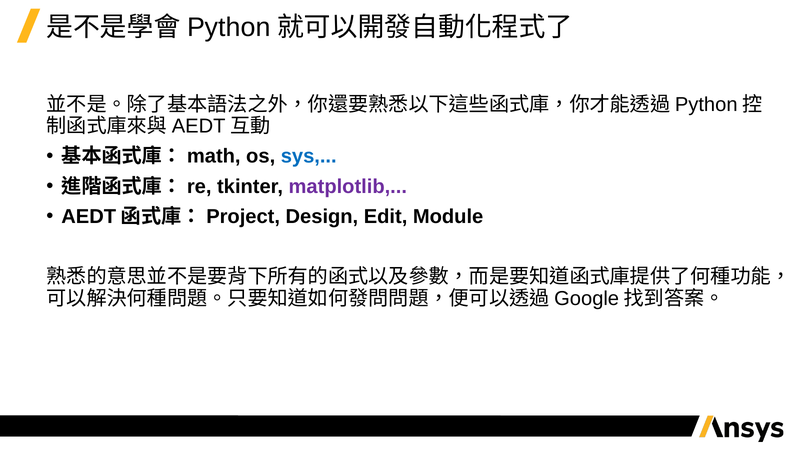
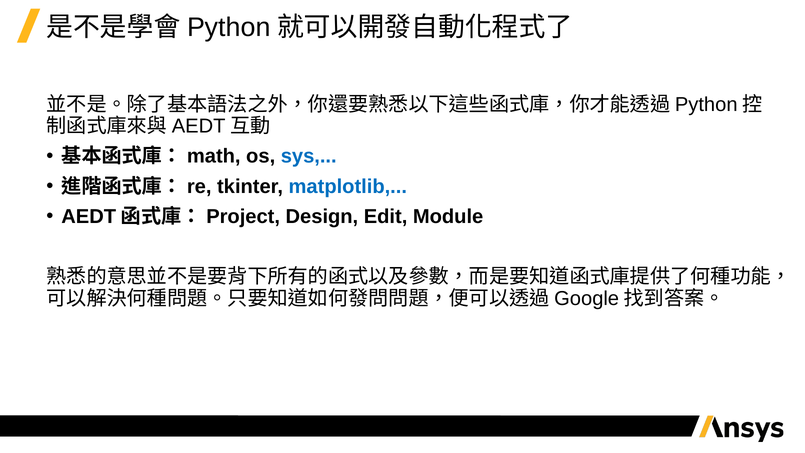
matplotlib colour: purple -> blue
